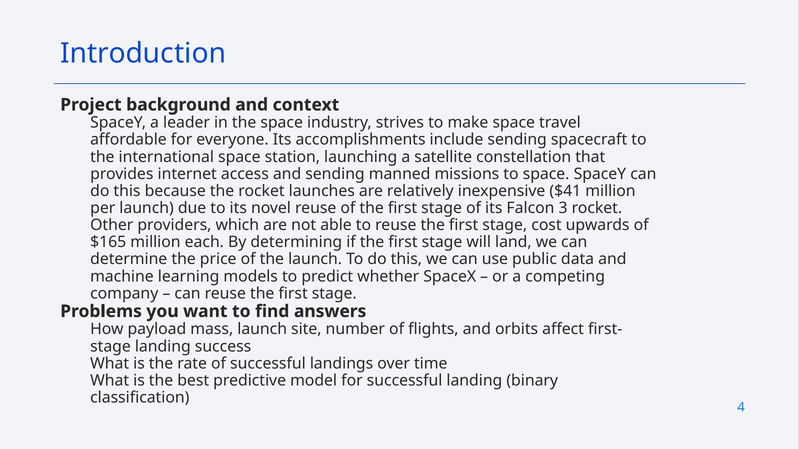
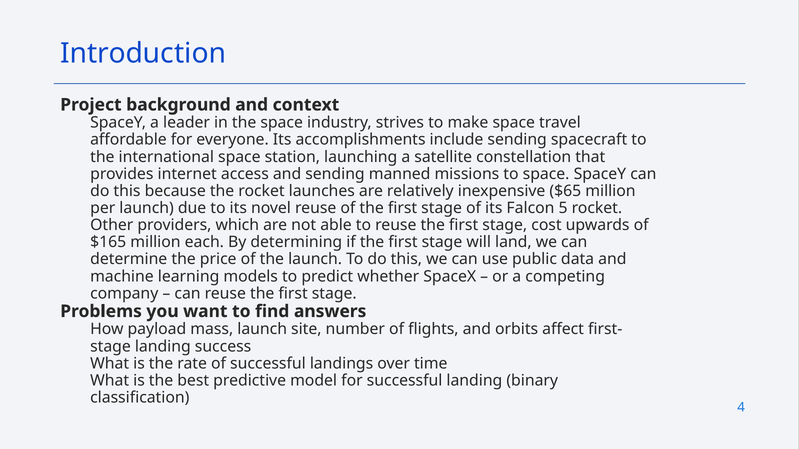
$41: $41 -> $65
3: 3 -> 5
